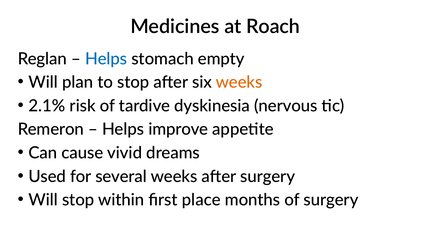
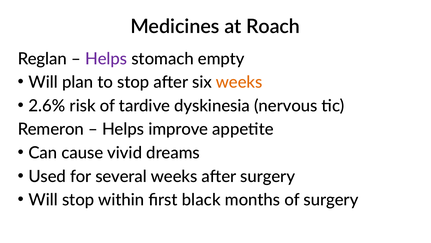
Helps at (106, 59) colour: blue -> purple
2.1%: 2.1% -> 2.6%
place: place -> black
